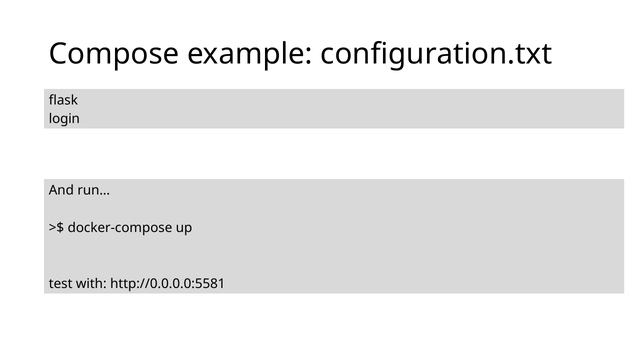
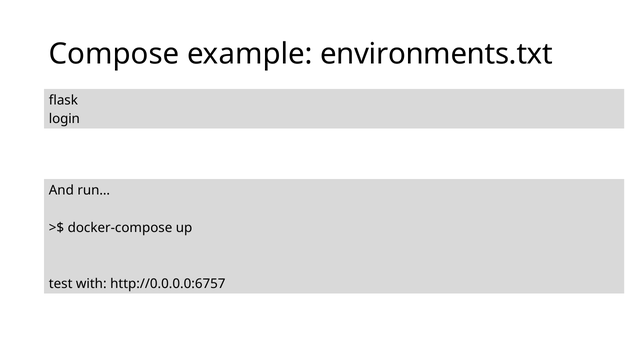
configuration.txt: configuration.txt -> environments.txt
http://0.0.0.0:5581: http://0.0.0.0:5581 -> http://0.0.0.0:6757
